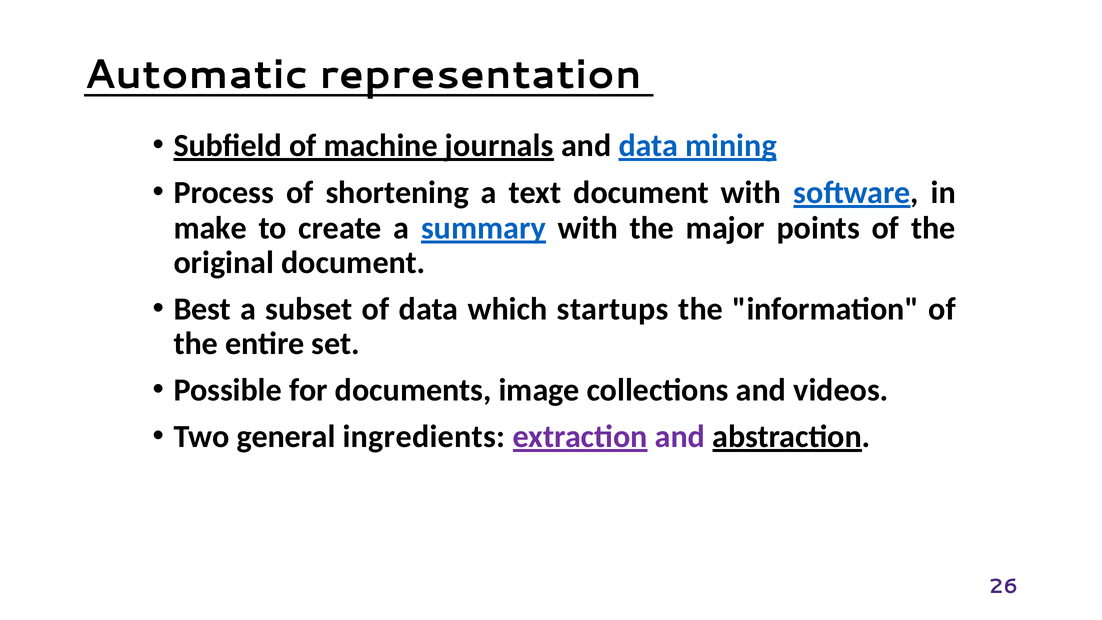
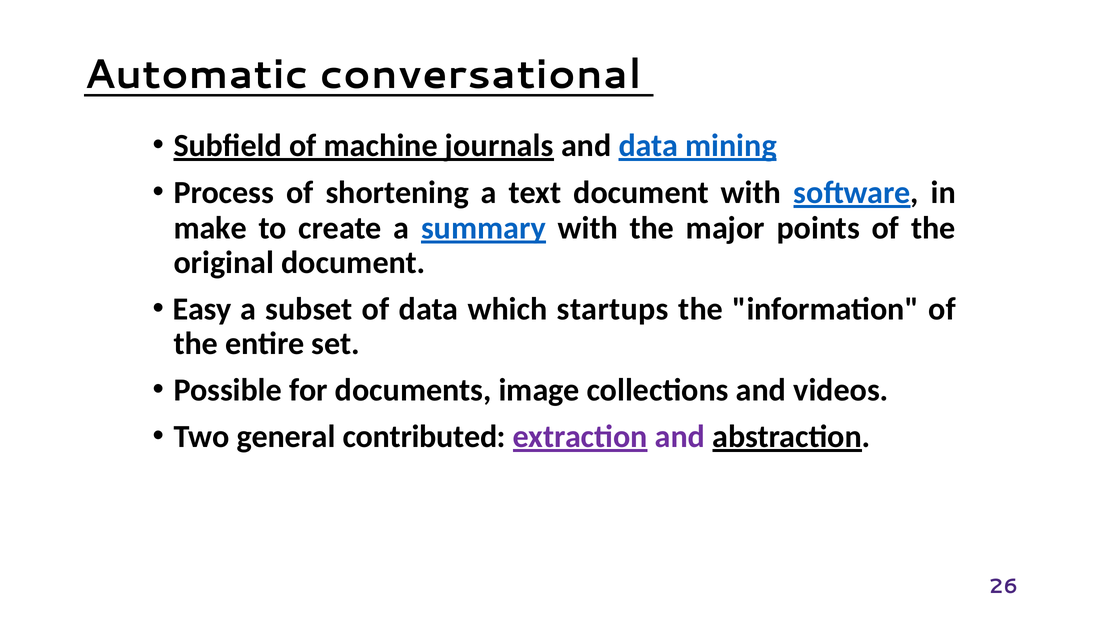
representation: representation -> conversational
Best: Best -> Easy
ingredients: ingredients -> contributed
